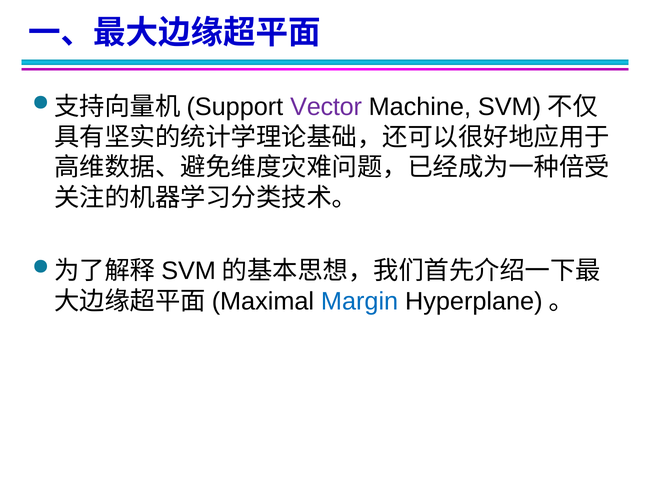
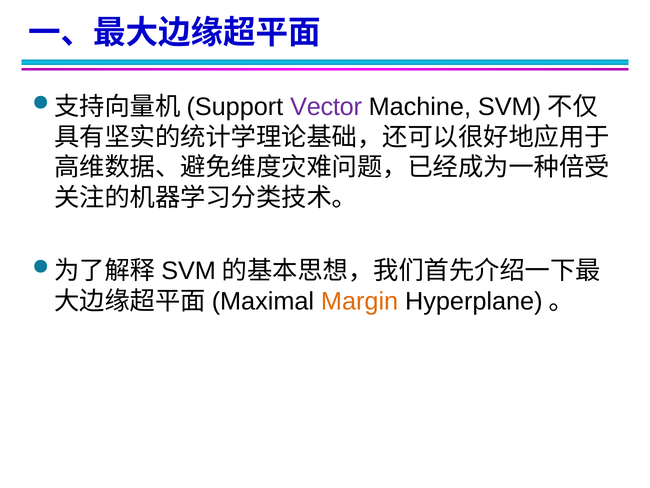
Margin colour: blue -> orange
